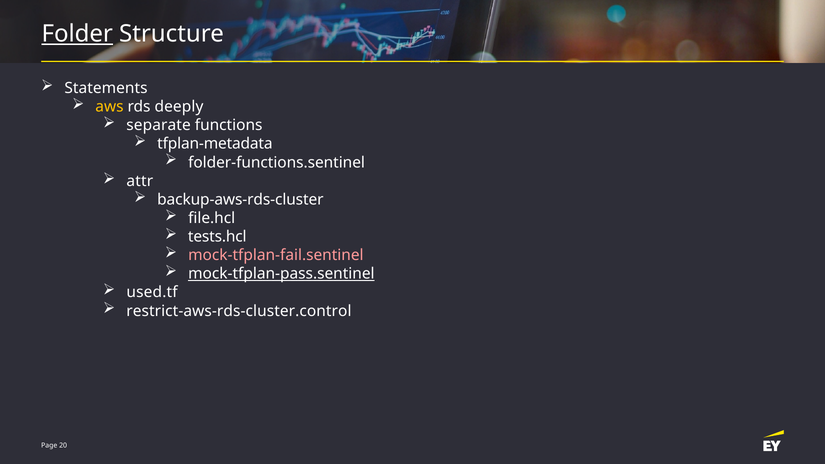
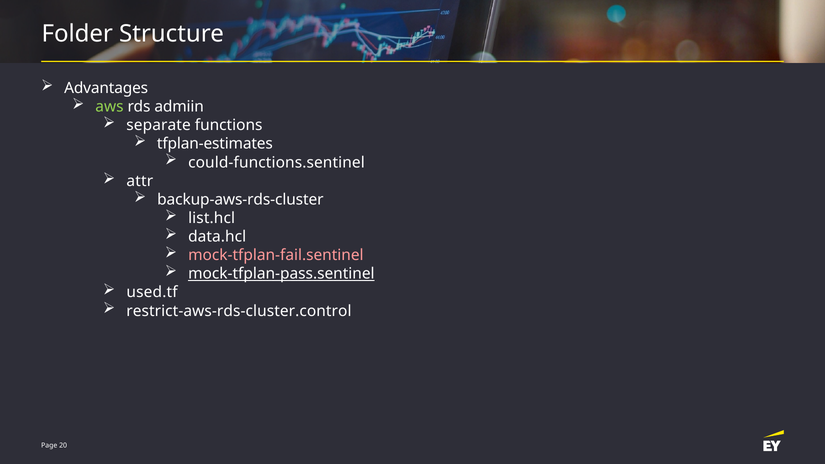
Folder underline: present -> none
Statements: Statements -> Advantages
aws colour: yellow -> light green
deeply: deeply -> admiin
tfplan-metadata: tfplan-metadata -> tfplan-estimates
folder-functions.sentinel: folder-functions.sentinel -> could-functions.sentinel
file.hcl: file.hcl -> list.hcl
tests.hcl: tests.hcl -> data.hcl
